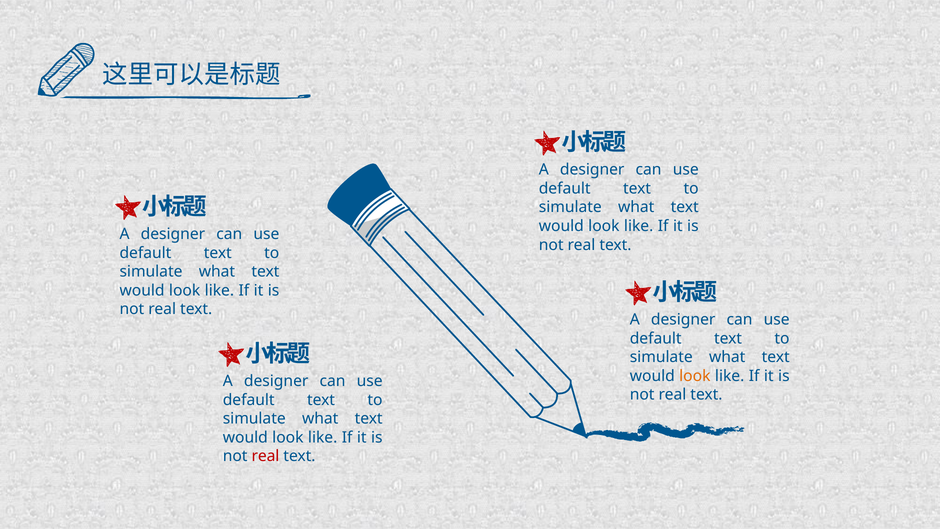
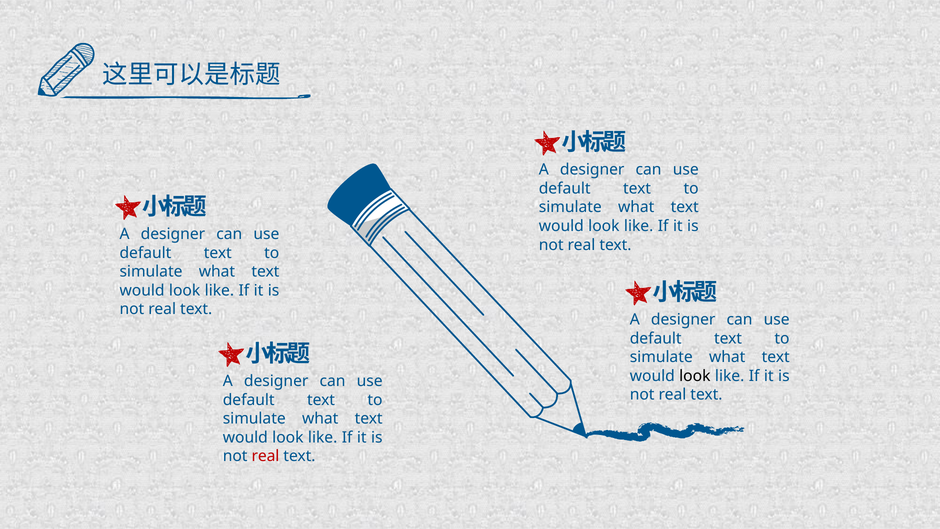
look at (695, 376) colour: orange -> black
